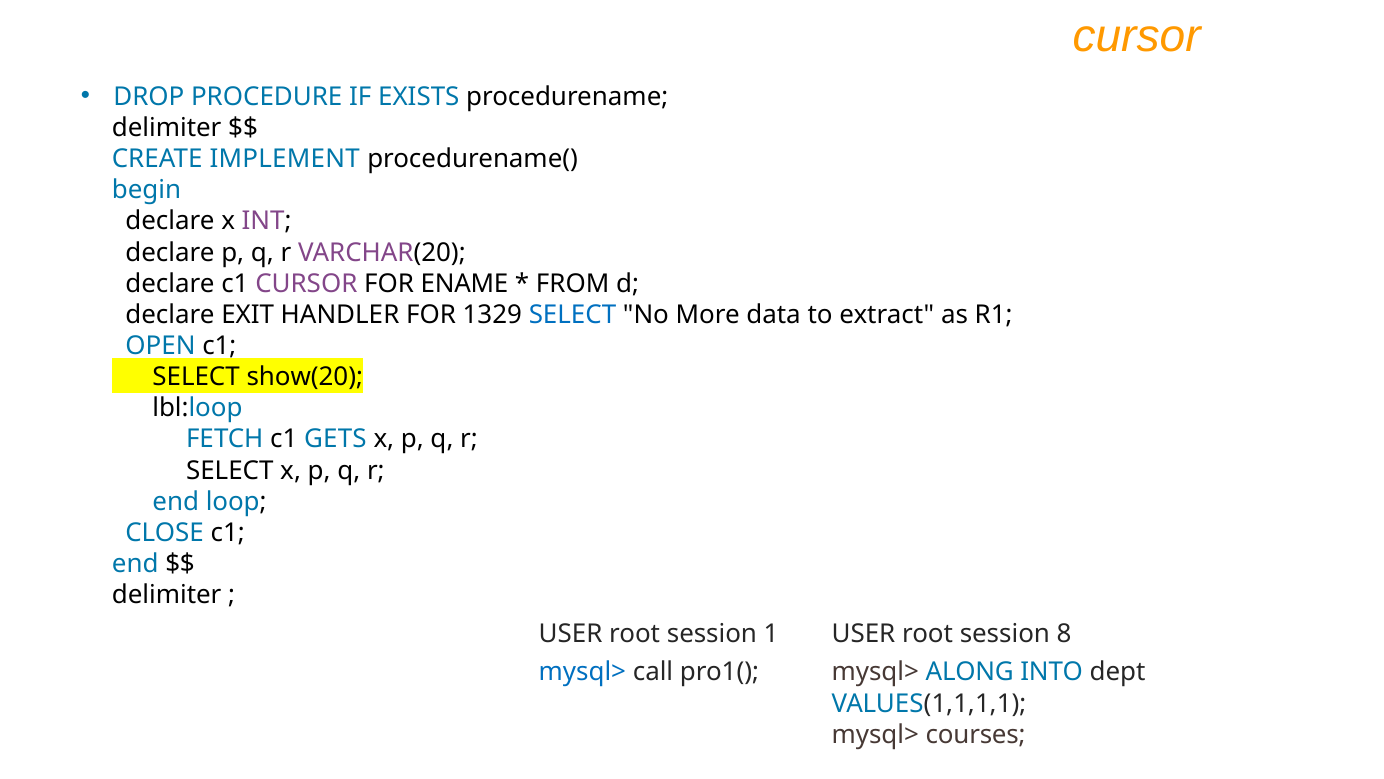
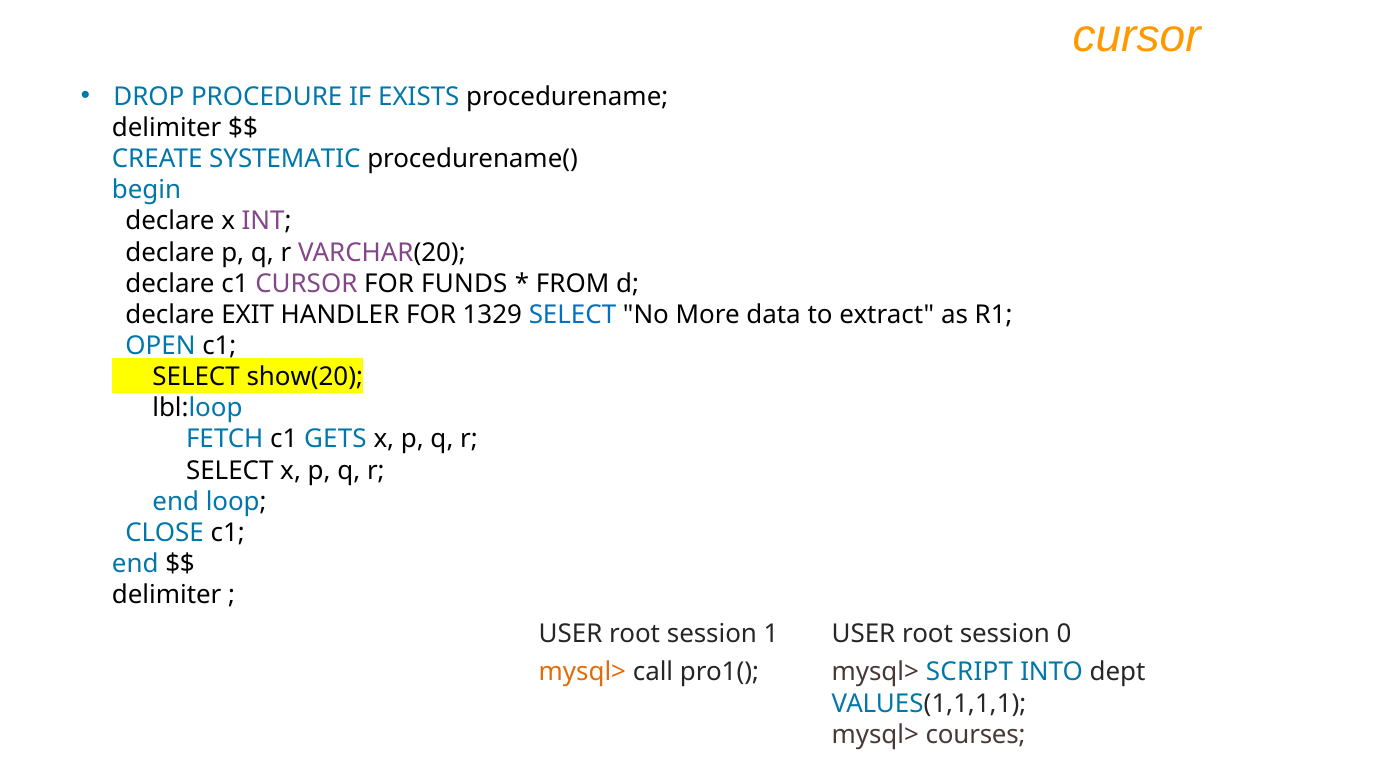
IMPLEMENT: IMPLEMENT -> SYSTEMATIC
ENAME: ENAME -> FUNDS
8: 8 -> 0
mysql> at (582, 672) colour: blue -> orange
ALONG: ALONG -> SCRIPT
